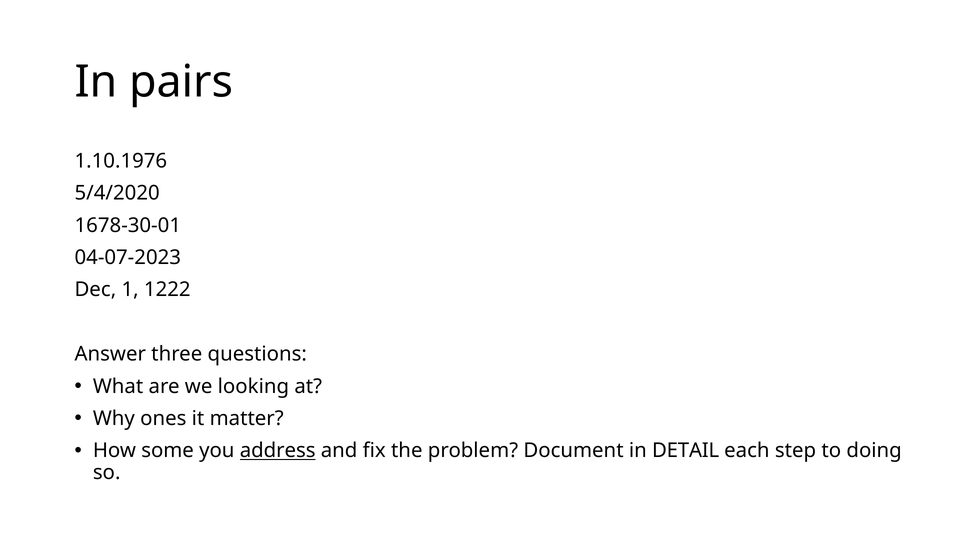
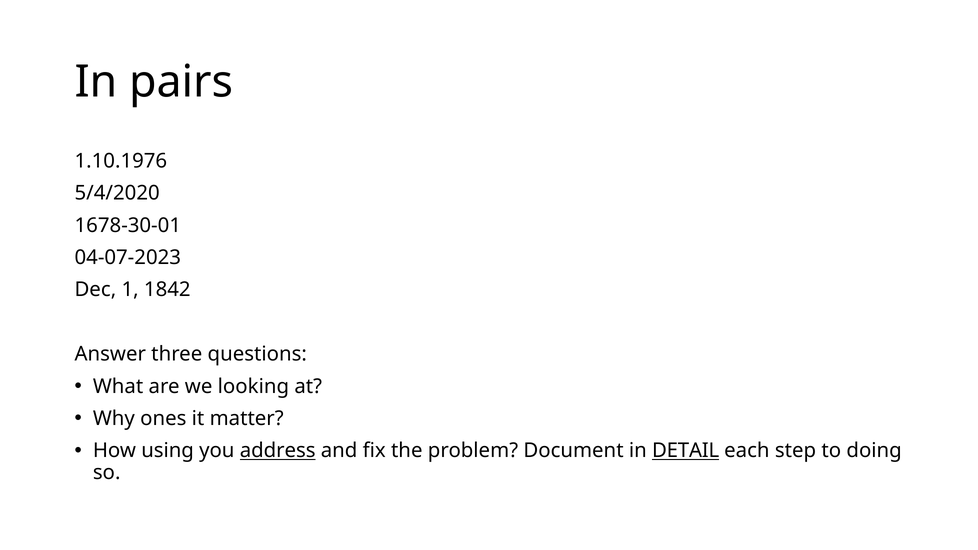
1222: 1222 -> 1842
some: some -> using
DETAIL underline: none -> present
